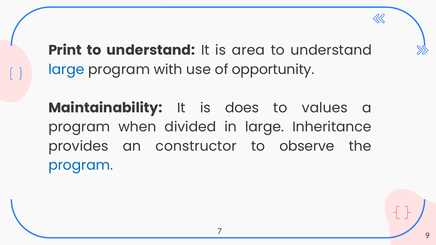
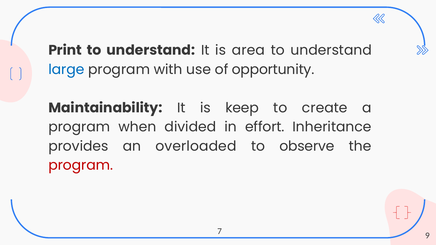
does: does -> keep
values: values -> create
in large: large -> effort
constructor: constructor -> overloaded
program at (81, 166) colour: blue -> red
